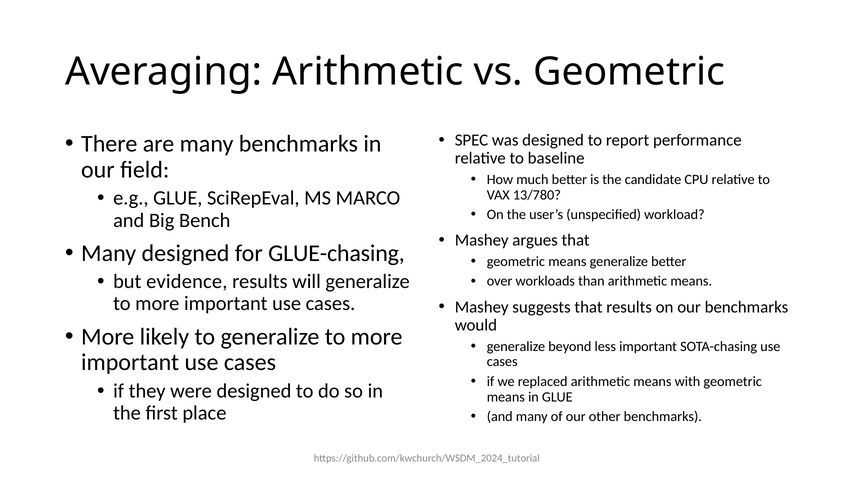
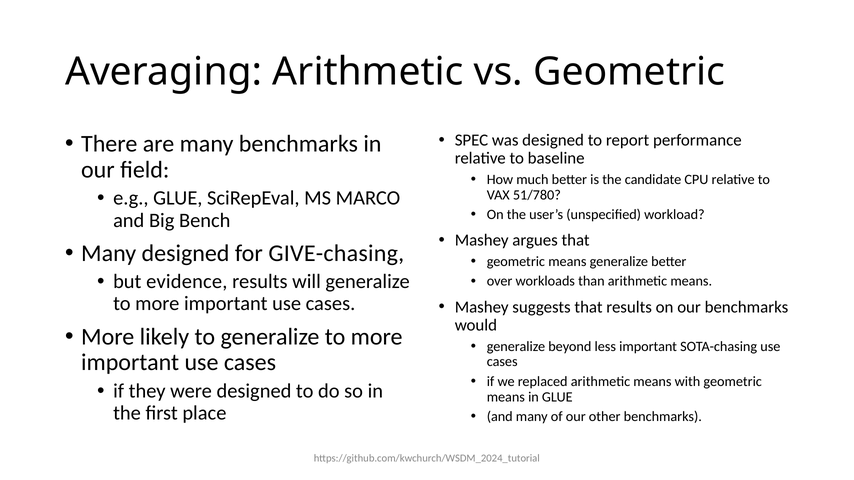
13/780: 13/780 -> 51/780
GLUE-chasing: GLUE-chasing -> GIVE-chasing
